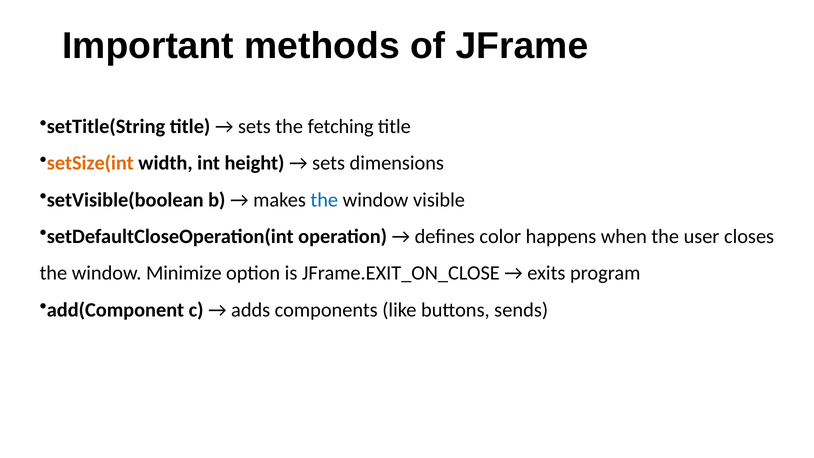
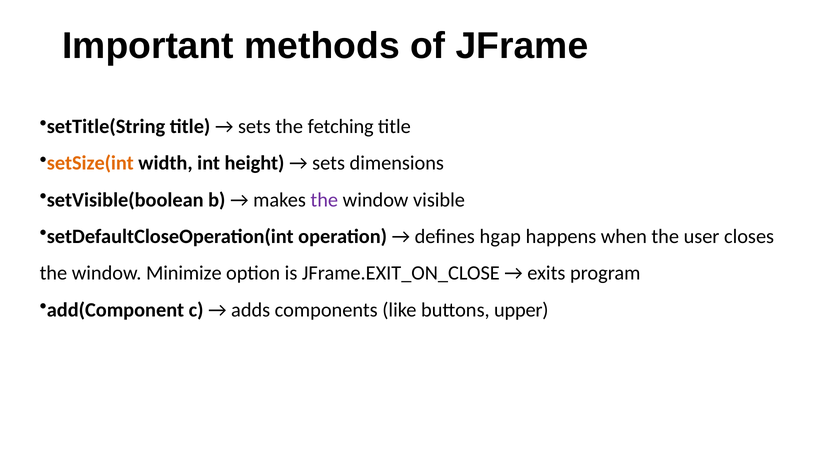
the at (324, 200) colour: blue -> purple
color: color -> hgap
sends: sends -> upper
